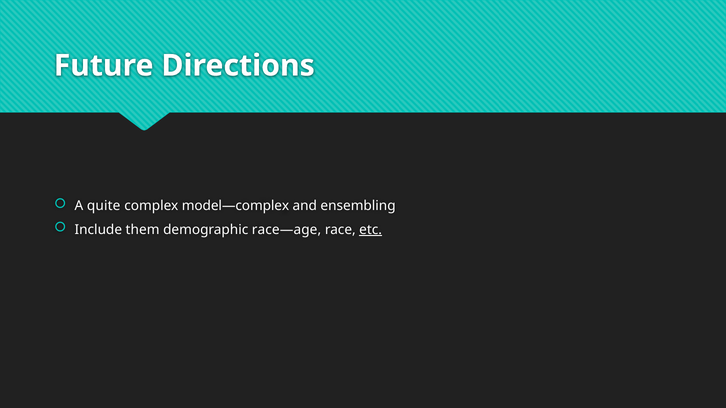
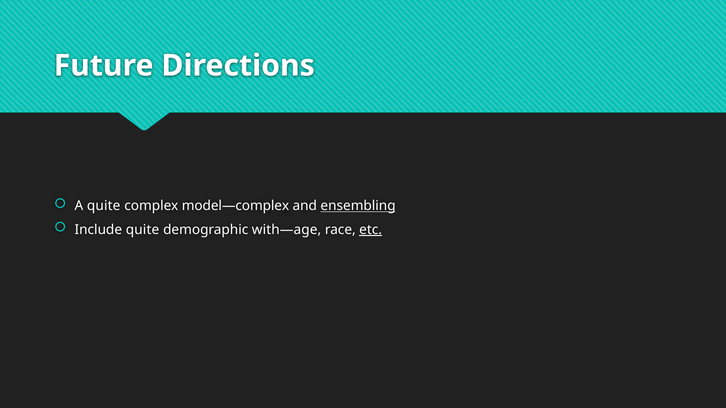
ensembling underline: none -> present
Include them: them -> quite
race—age: race—age -> with—age
